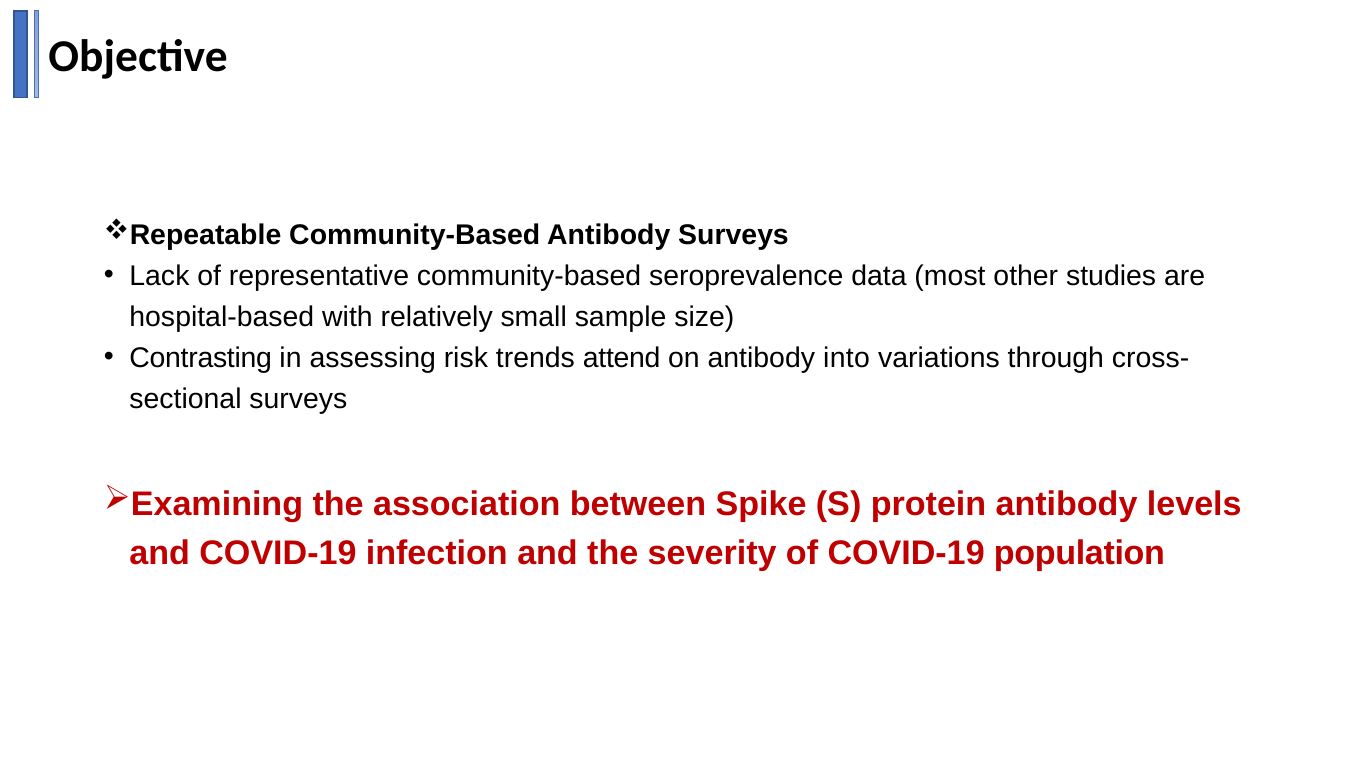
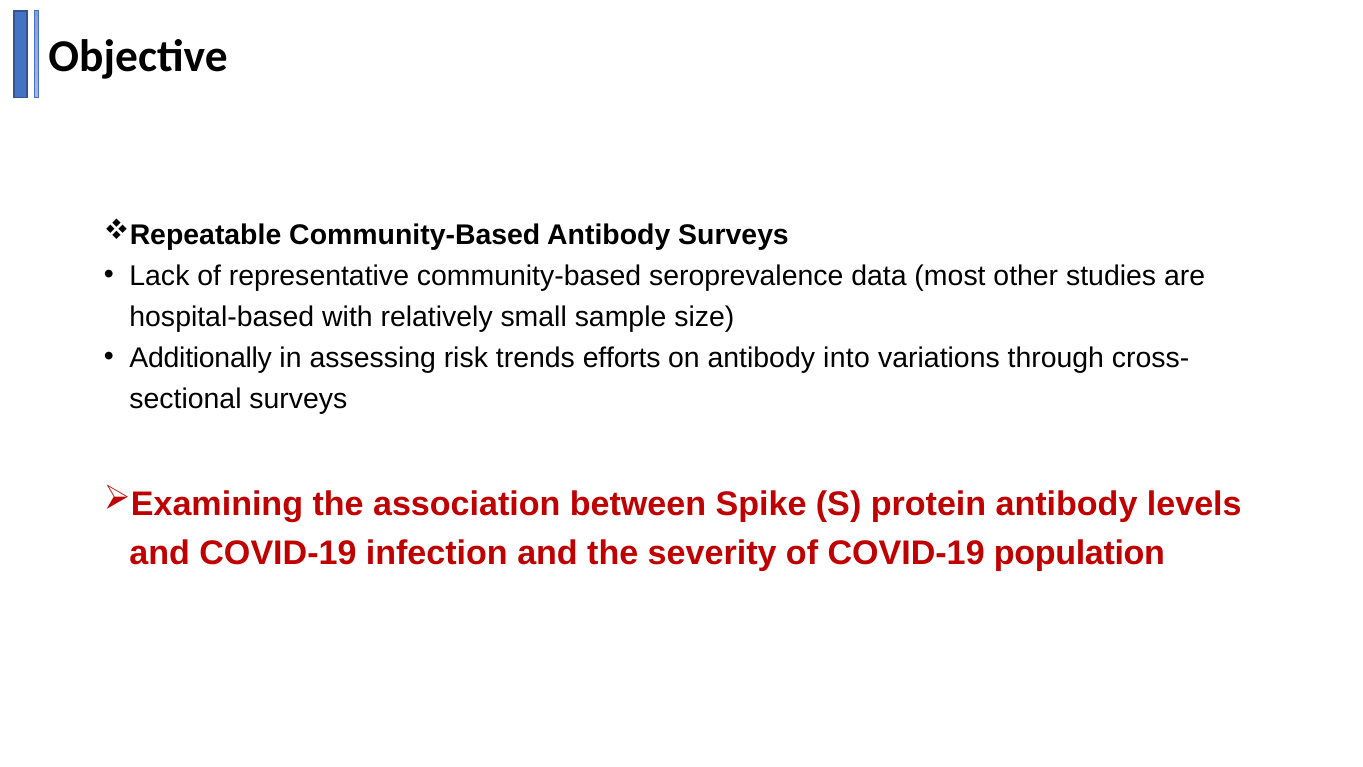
Contrasting: Contrasting -> Additionally
attend: attend -> efforts
